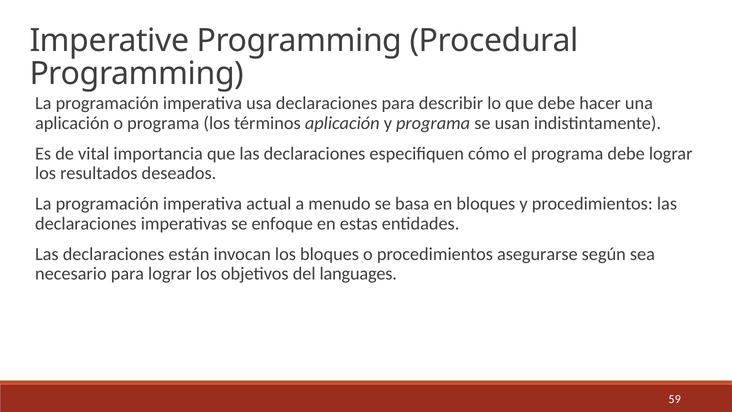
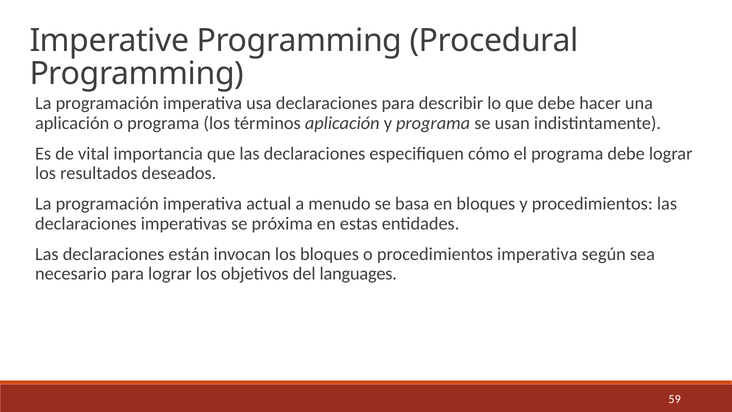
enfoque: enfoque -> próxima
procedimientos asegurarse: asegurarse -> imperativa
